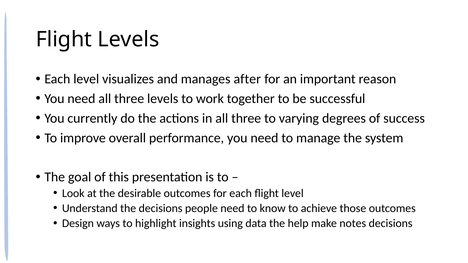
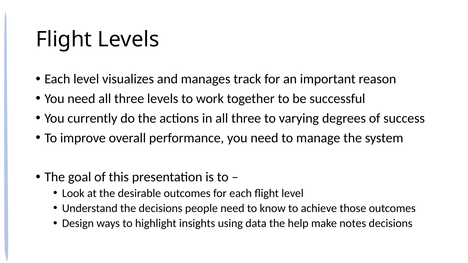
after: after -> track
